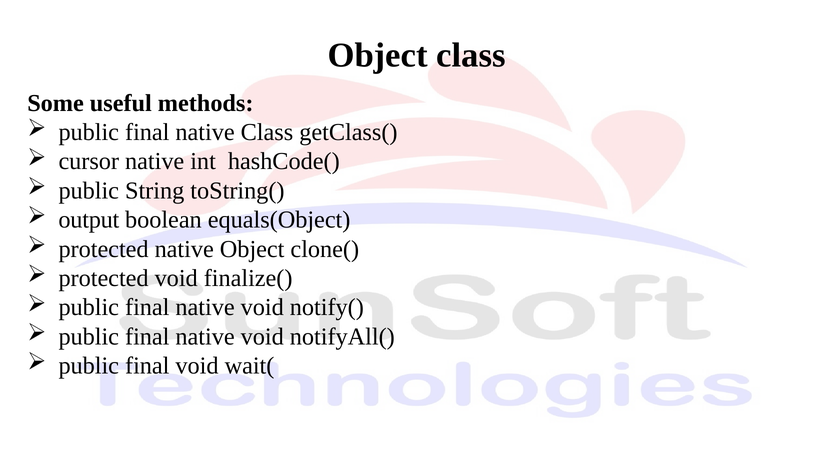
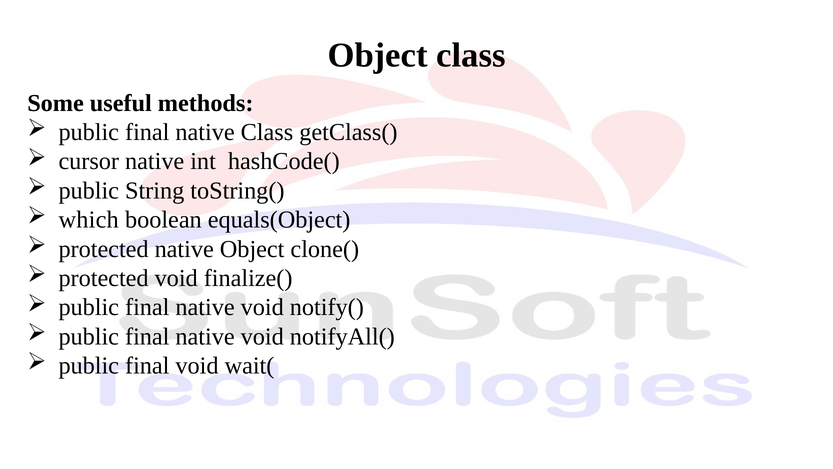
output: output -> which
